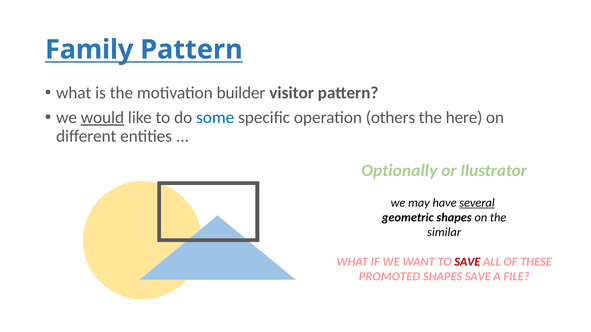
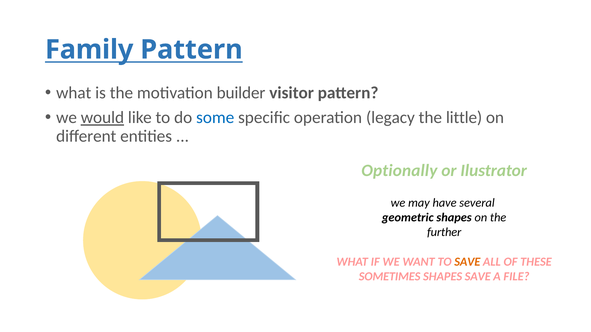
others: others -> legacy
here: here -> little
several underline: present -> none
similar: similar -> further
SAVE at (467, 262) colour: red -> orange
PROMOTED: PROMOTED -> SOMETIMES
